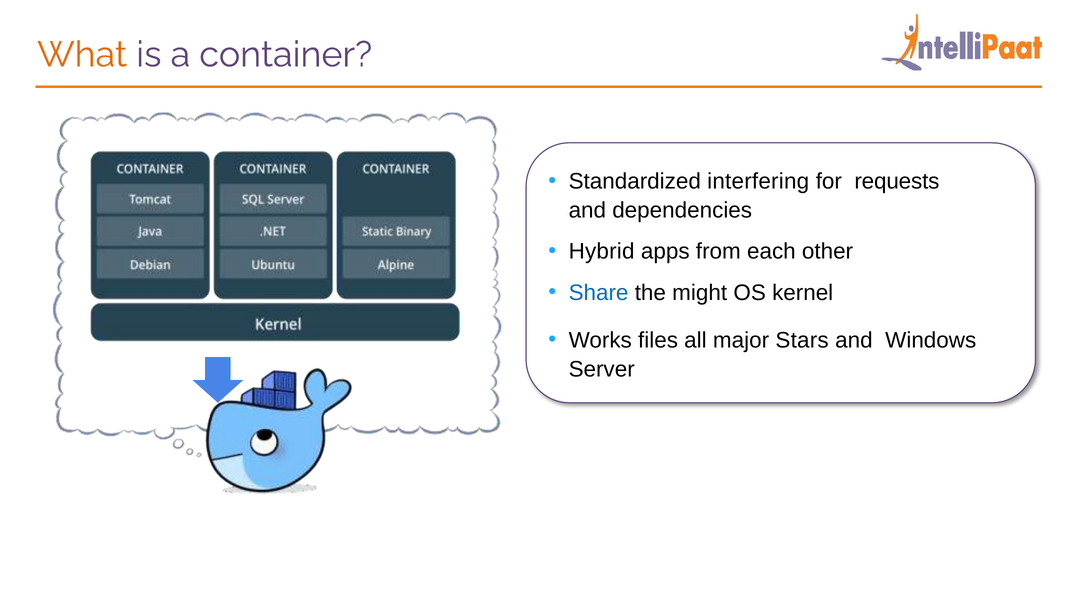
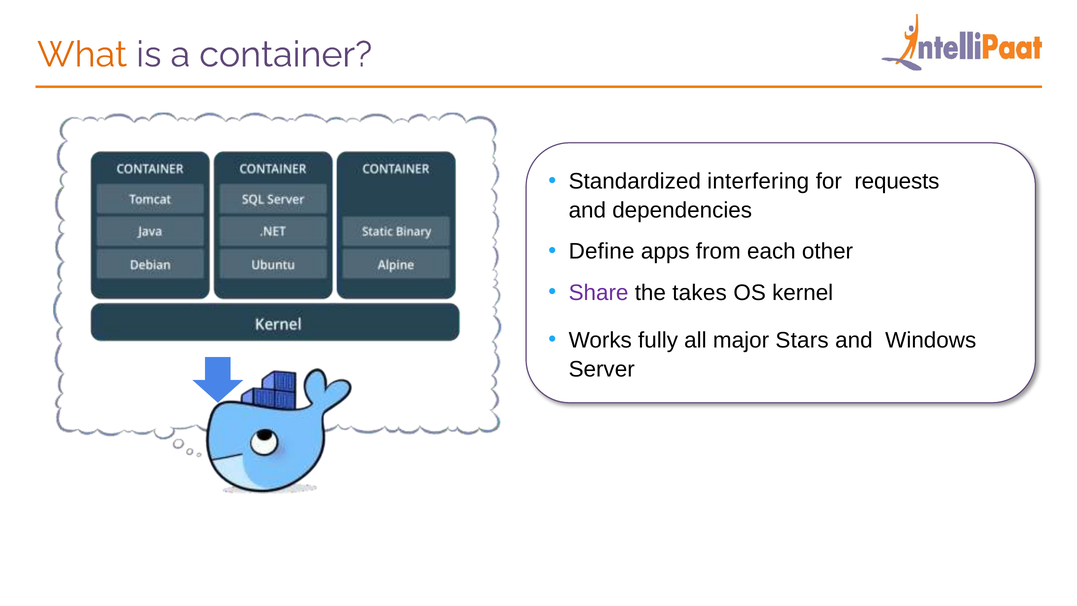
Hybrid: Hybrid -> Define
Share colour: blue -> purple
might: might -> takes
files: files -> fully
